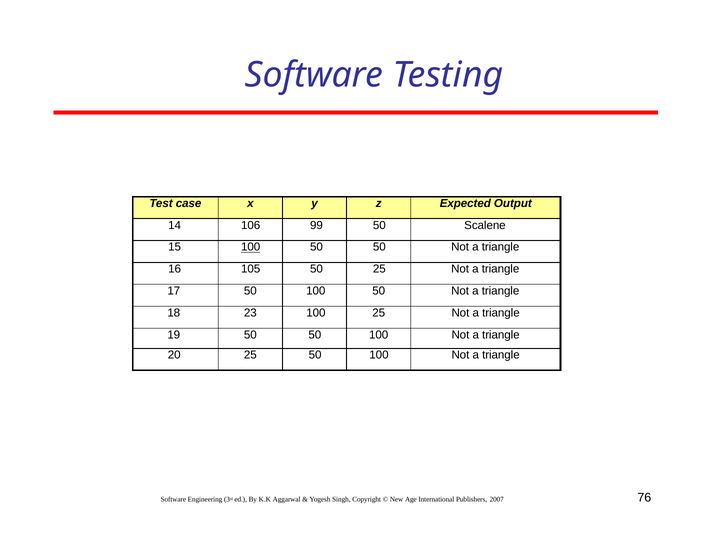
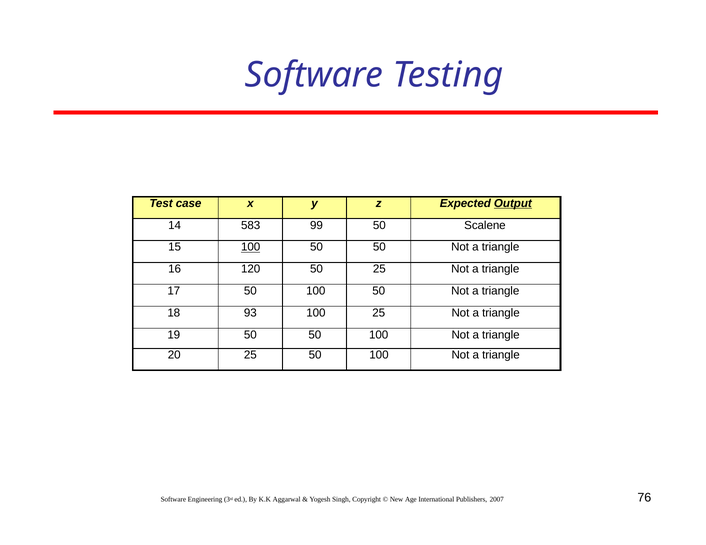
Output underline: none -> present
106: 106 -> 583
105: 105 -> 120
23: 23 -> 93
